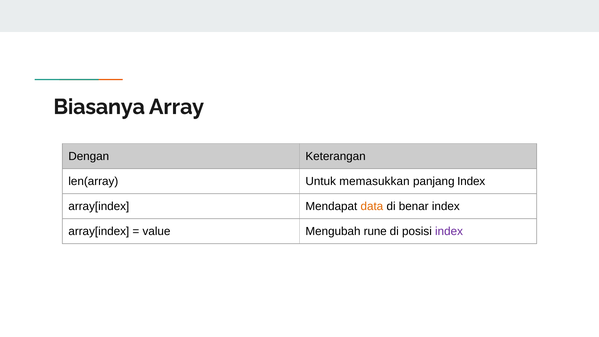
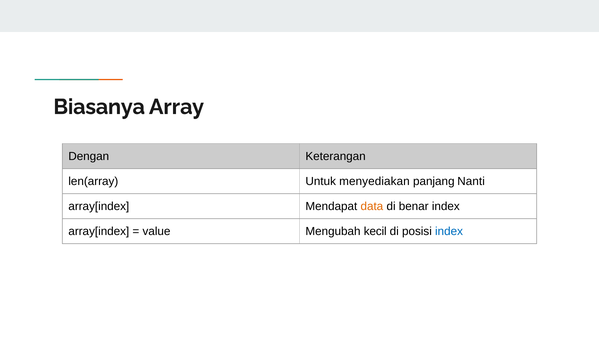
memasukkan: memasukkan -> menyediakan
panjang Index: Index -> Nanti
rune: rune -> kecil
index at (449, 231) colour: purple -> blue
